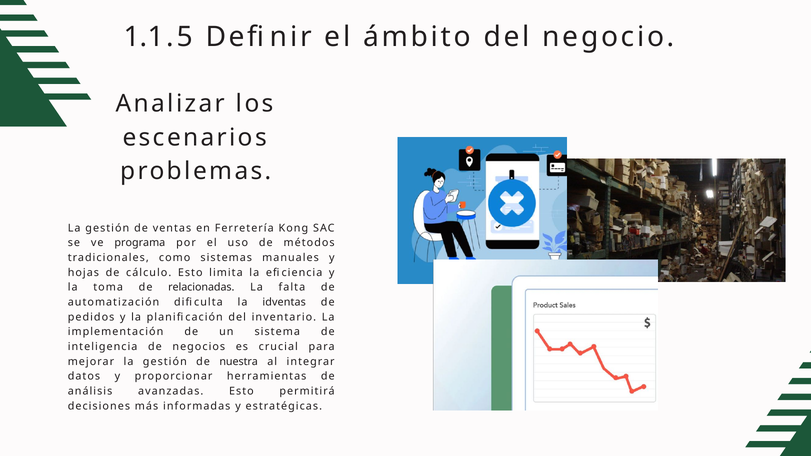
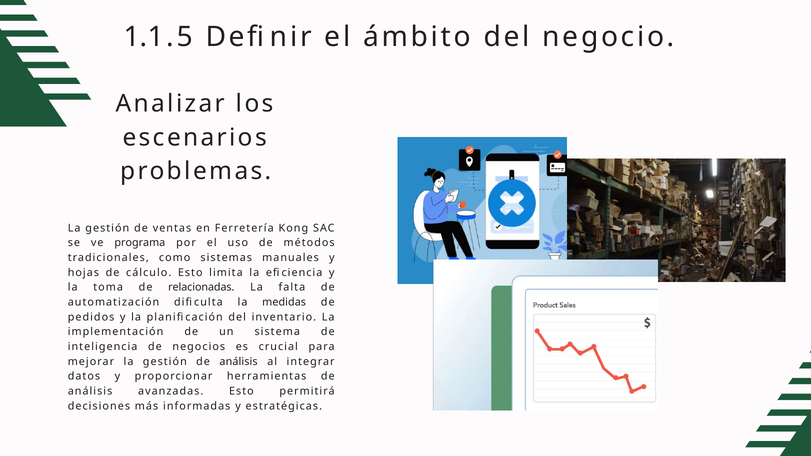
idventas: idventas -> medidas
gestión de nuestra: nuestra -> análisis
